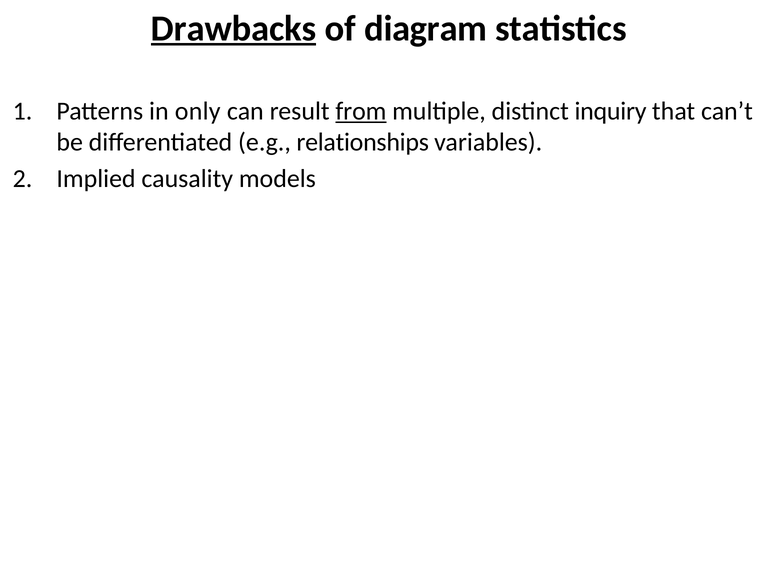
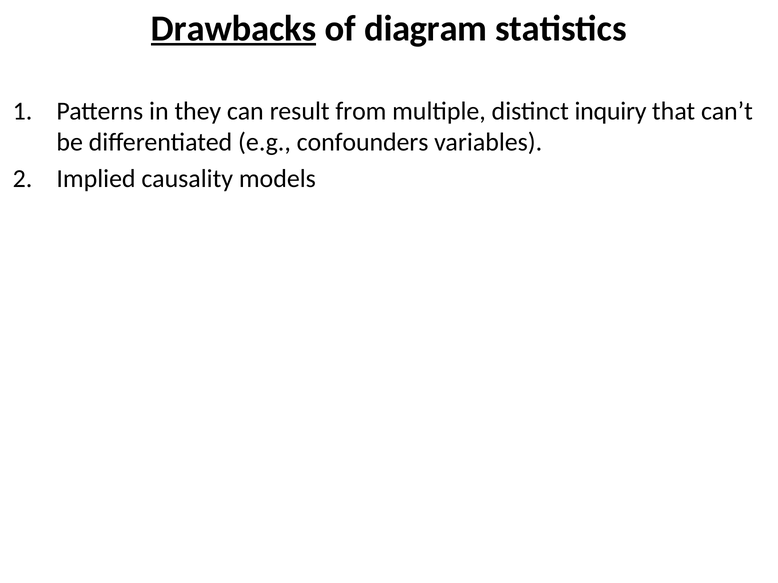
only: only -> they
from underline: present -> none
relationships: relationships -> confounders
